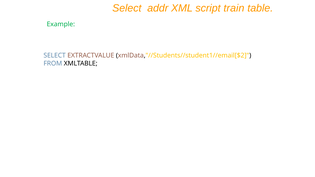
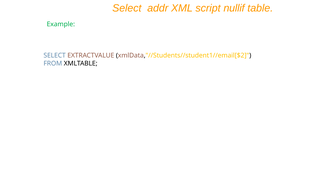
train: train -> nullif
